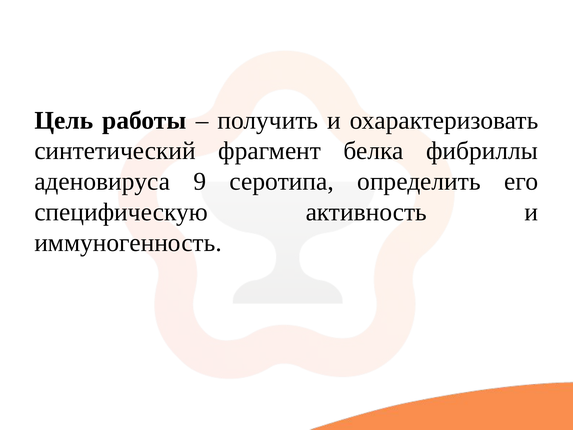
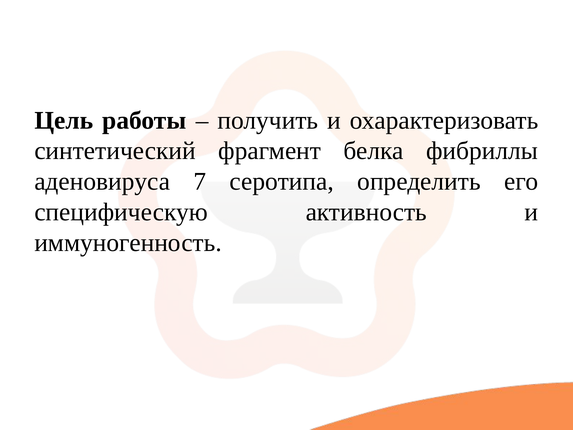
9: 9 -> 7
